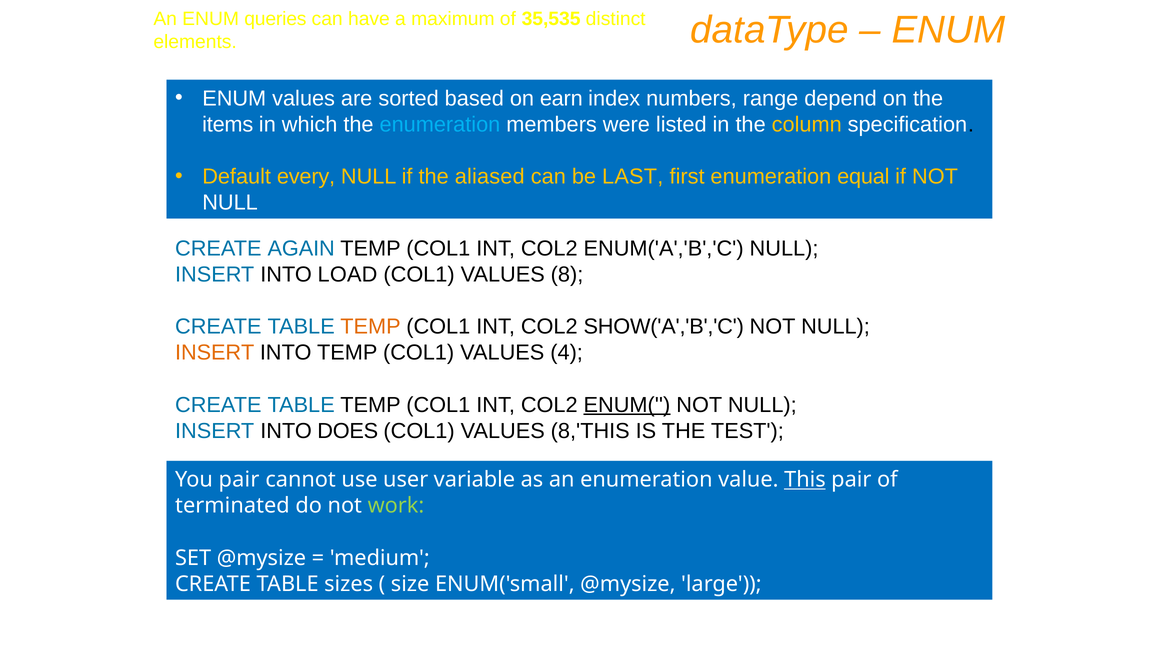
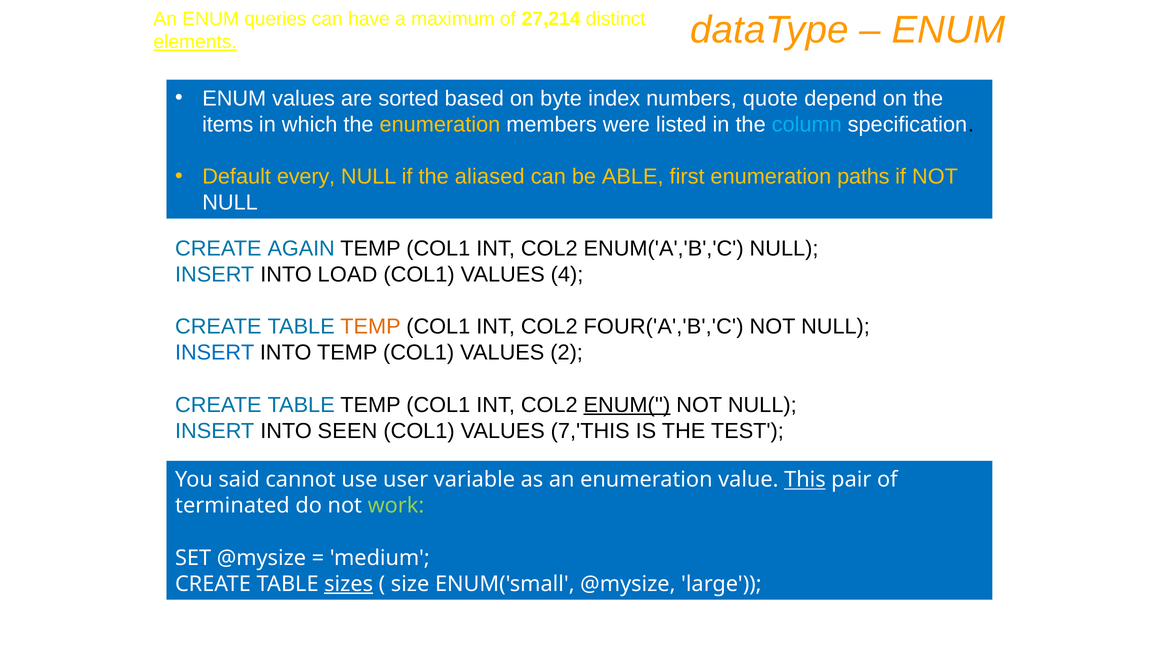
35,535: 35,535 -> 27,214
elements underline: none -> present
earn: earn -> byte
range: range -> quote
enumeration at (440, 125) colour: light blue -> yellow
column colour: yellow -> light blue
LAST: LAST -> ABLE
equal: equal -> paths
8: 8 -> 4
SHOW('A','B','C: SHOW('A','B','C -> FOUR('A','B','C
INSERT at (215, 353) colour: orange -> blue
4: 4 -> 2
DOES: DOES -> SEEN
8,'THIS: 8,'THIS -> 7,'THIS
You pair: pair -> said
sizes underline: none -> present
